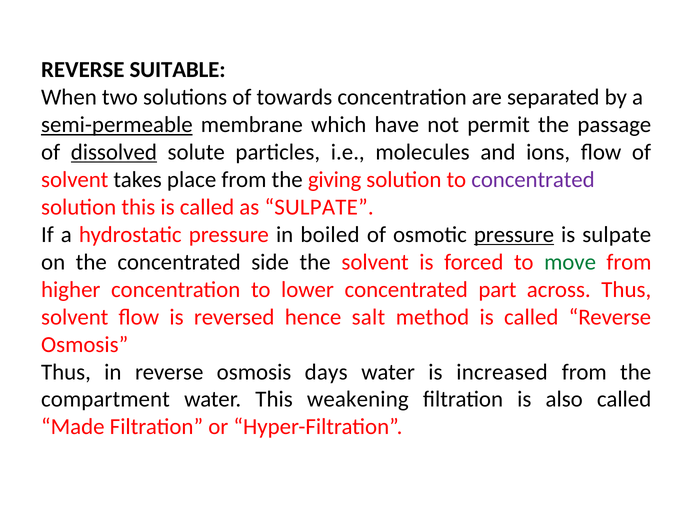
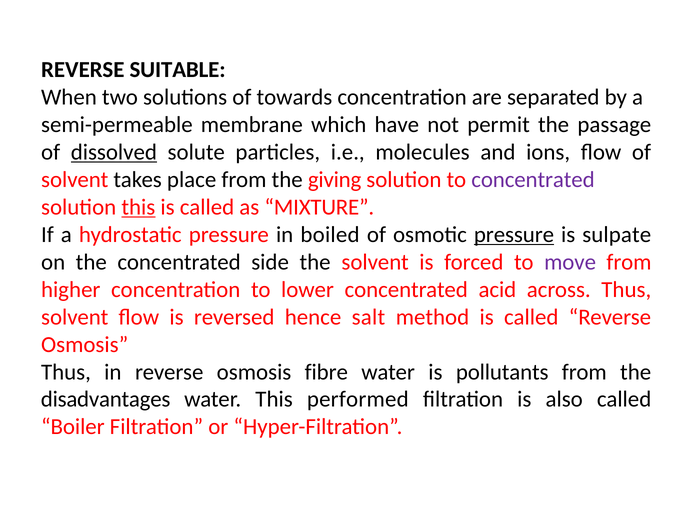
semi-permeable underline: present -> none
this at (138, 207) underline: none -> present
as SULPATE: SULPATE -> MIXTURE
move colour: green -> purple
part: part -> acid
days: days -> fibre
increased: increased -> pollutants
compartment: compartment -> disadvantages
weakening: weakening -> performed
Made: Made -> Boiler
